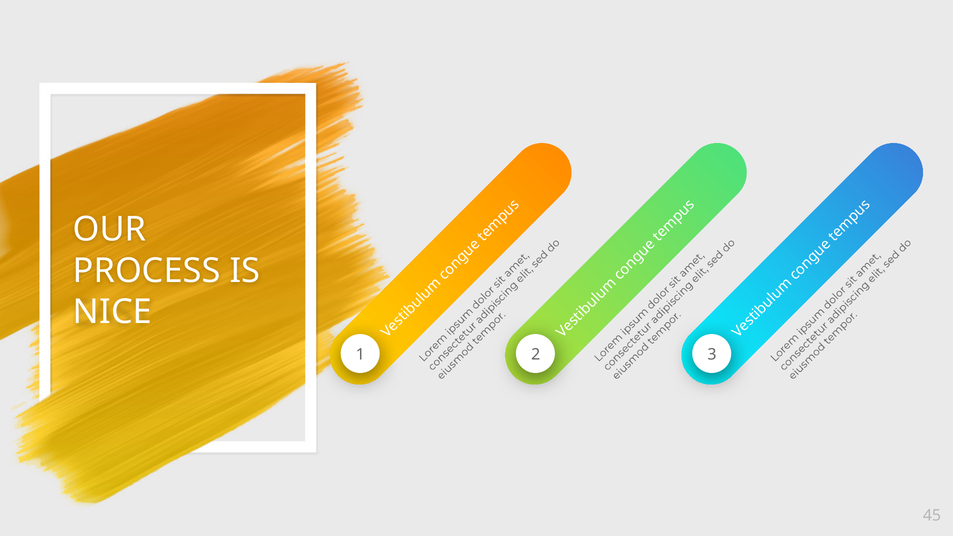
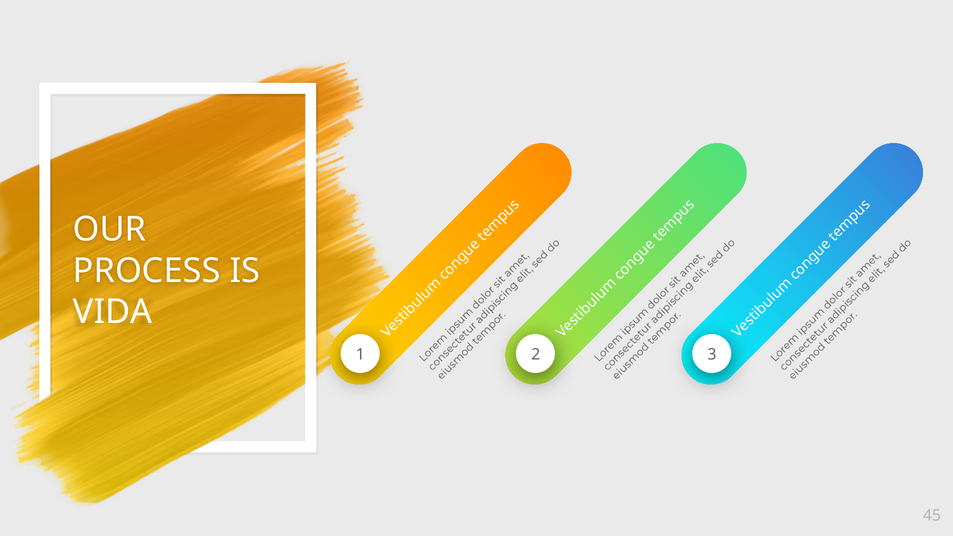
NICE: NICE -> VIDA
